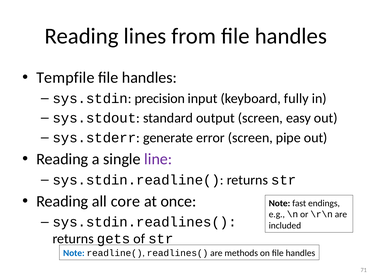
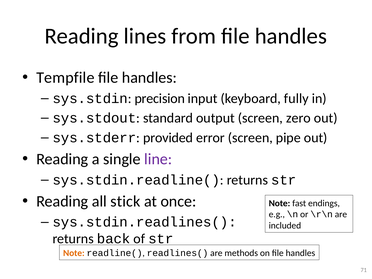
easy: easy -> zero
generate: generate -> provided
core: core -> stick
gets: gets -> back
Note at (74, 253) colour: blue -> orange
